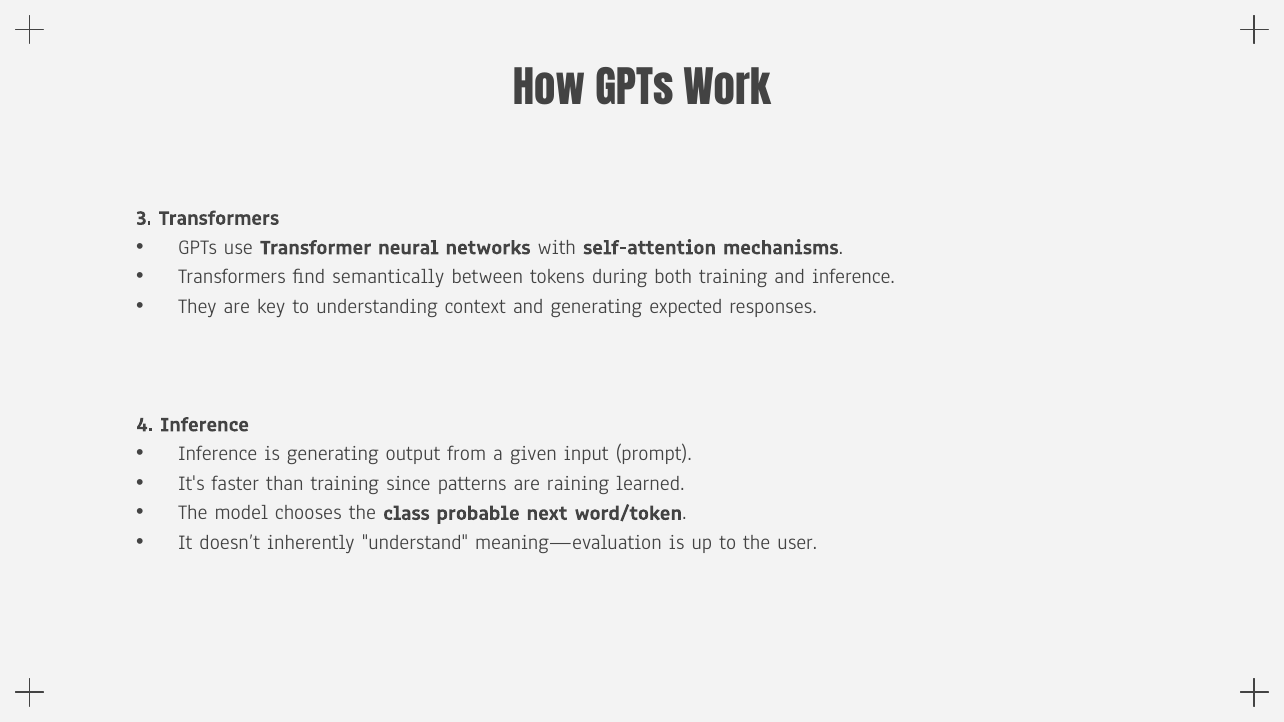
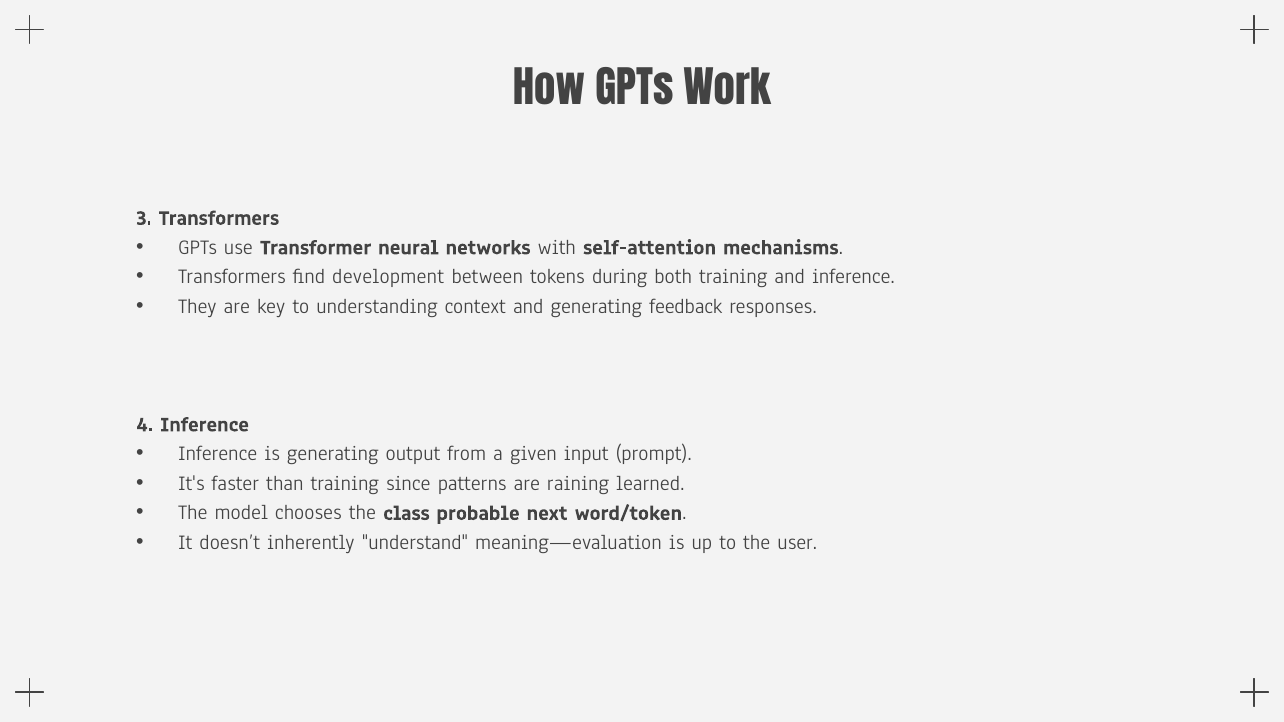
semantically: semantically -> development
expected: expected -> feedback
